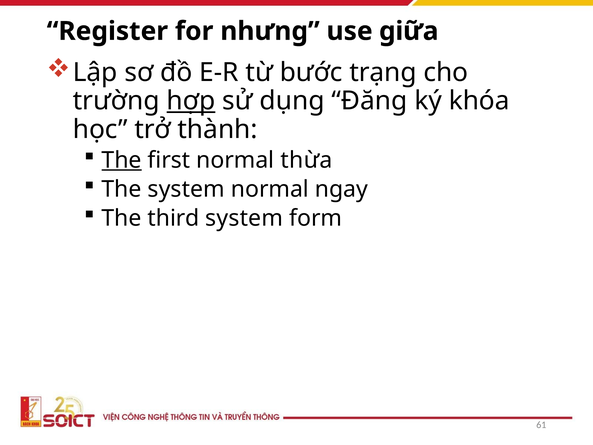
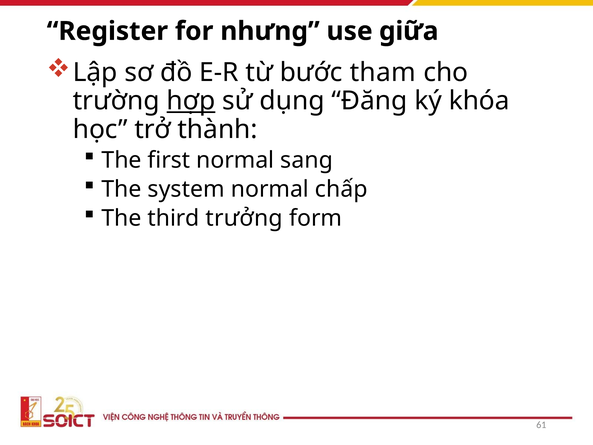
trạng: trạng -> tham
The at (122, 160) underline: present -> none
thừa: thừa -> sang
ngay: ngay -> chấp
third system: system -> trưởng
